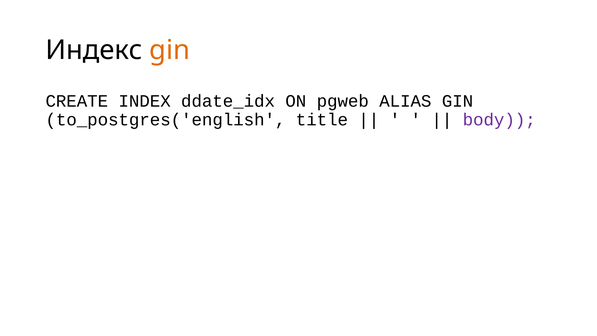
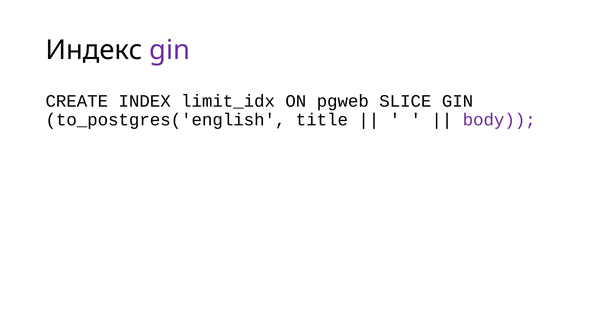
gin at (170, 50) colour: orange -> purple
ddate_idx: ddate_idx -> limit_idx
ALIAS: ALIAS -> SLICE
